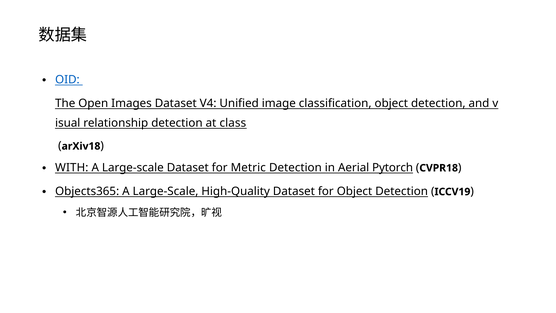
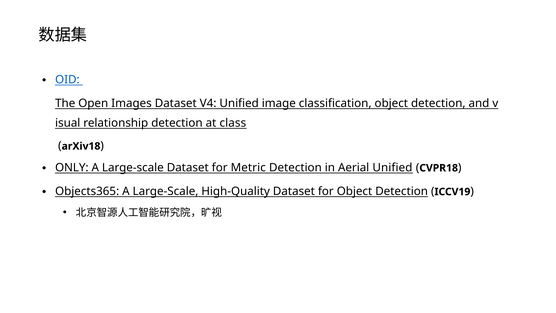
WITH: WITH -> ONLY
Aerial Pytorch: Pytorch -> Unified
